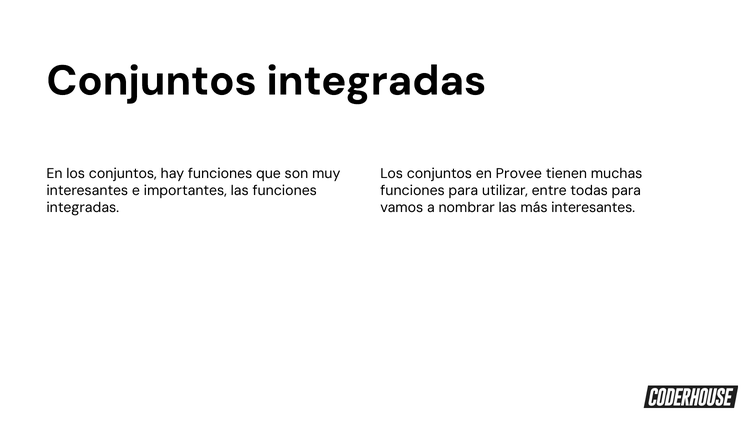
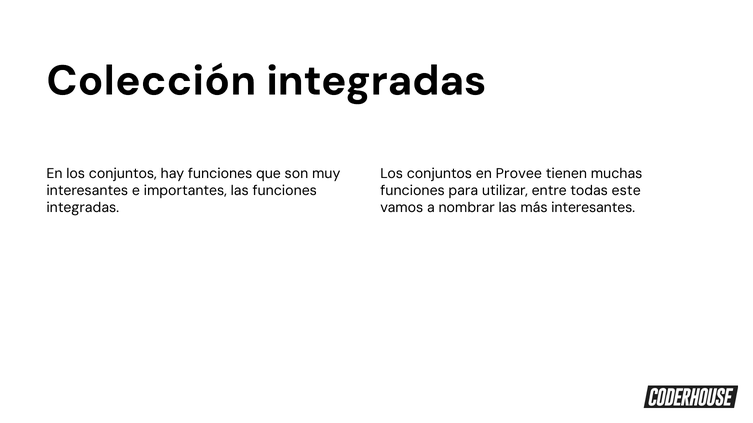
Conjuntos at (152, 81): Conjuntos -> Colección
todas para: para -> este
